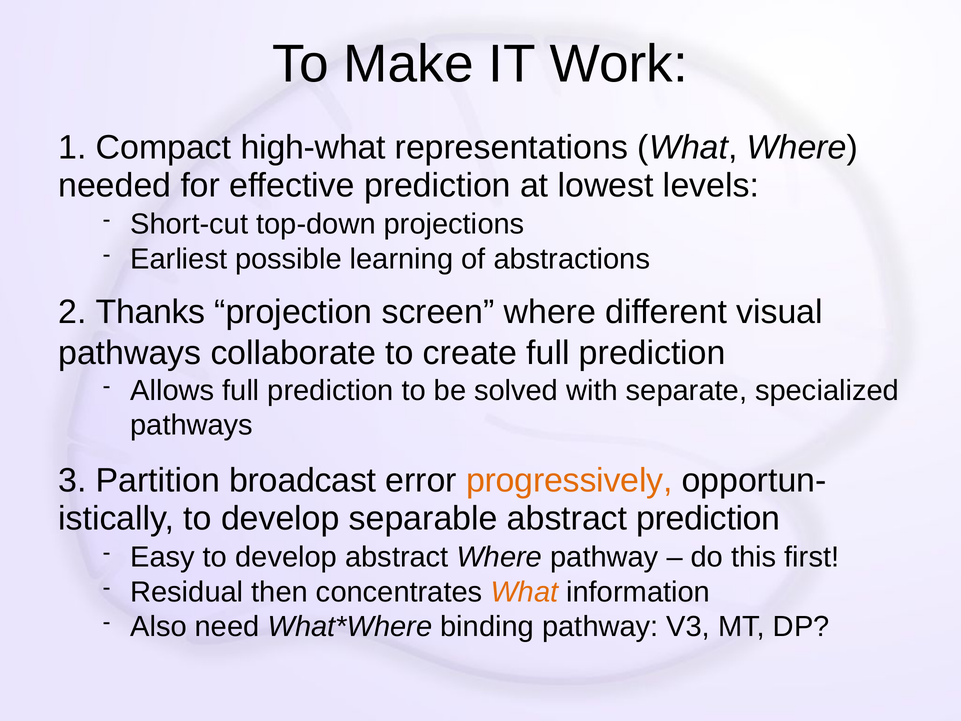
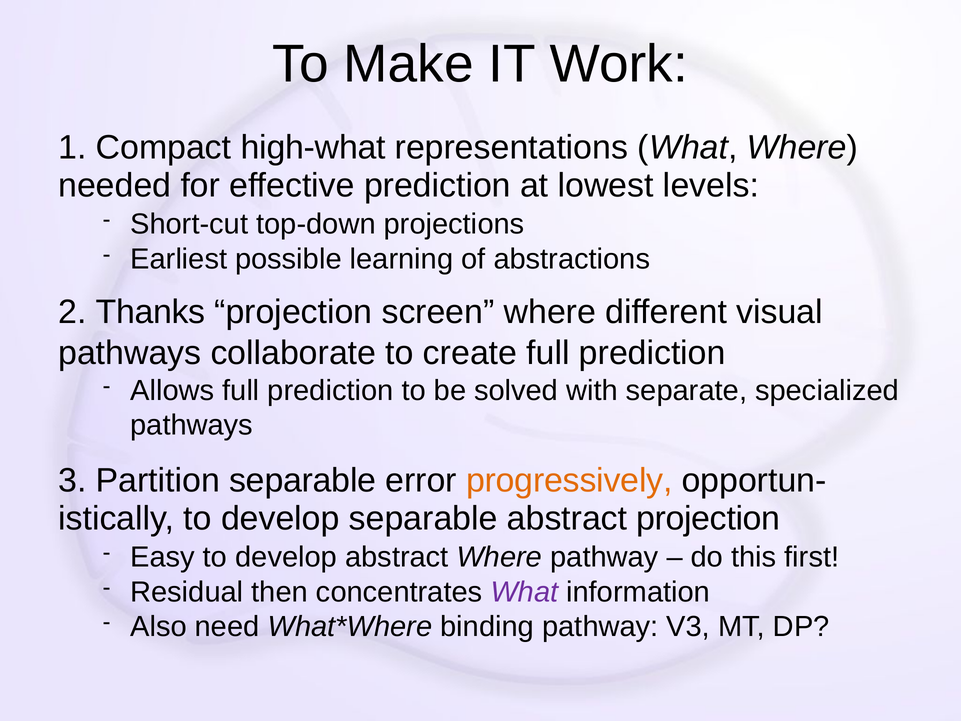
Partition broadcast: broadcast -> separable
abstract prediction: prediction -> projection
What at (524, 592) colour: orange -> purple
